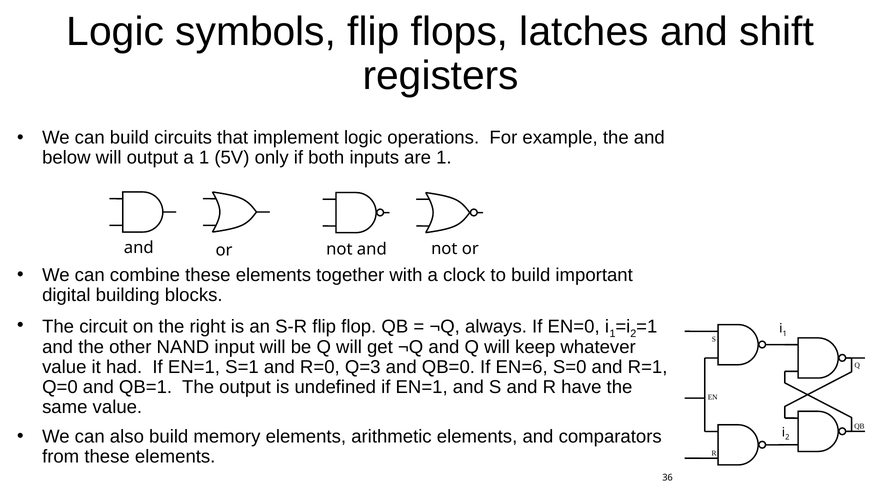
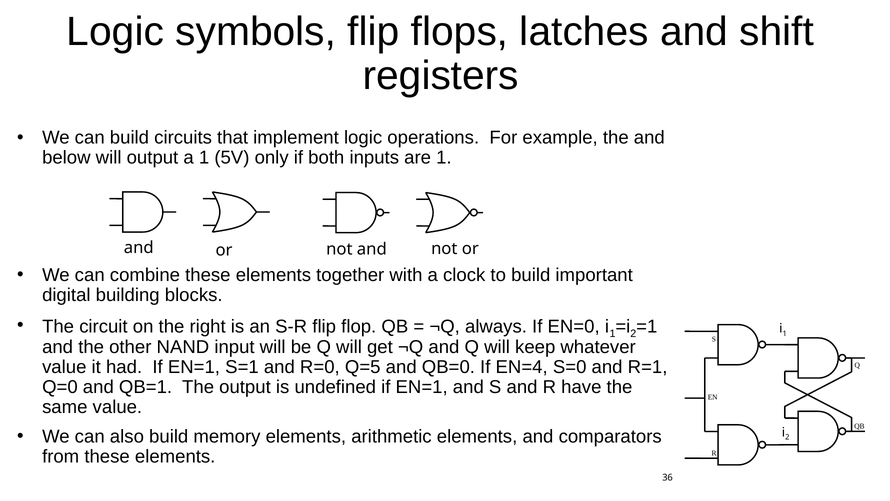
Q=3: Q=3 -> Q=5
EN=6: EN=6 -> EN=4
